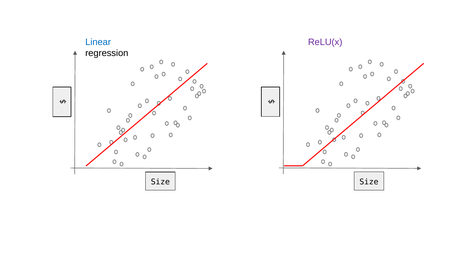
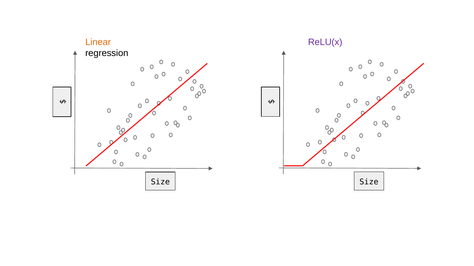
Linear colour: blue -> orange
